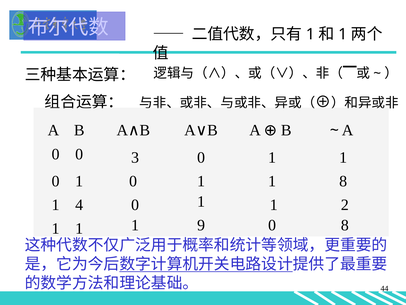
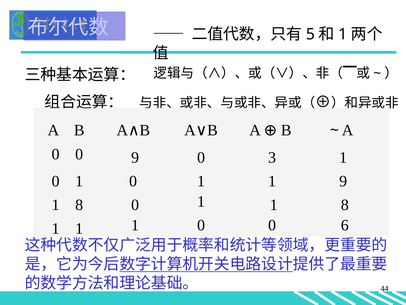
1 at (310, 34): 1 -> 5
0 3: 3 -> 9
1 at (272, 157): 1 -> 3
1 8: 8 -> 9
4 at (79, 205): 4 -> 8
1 1 2: 2 -> 8
1 1 9: 9 -> 0
0 8: 8 -> 6
